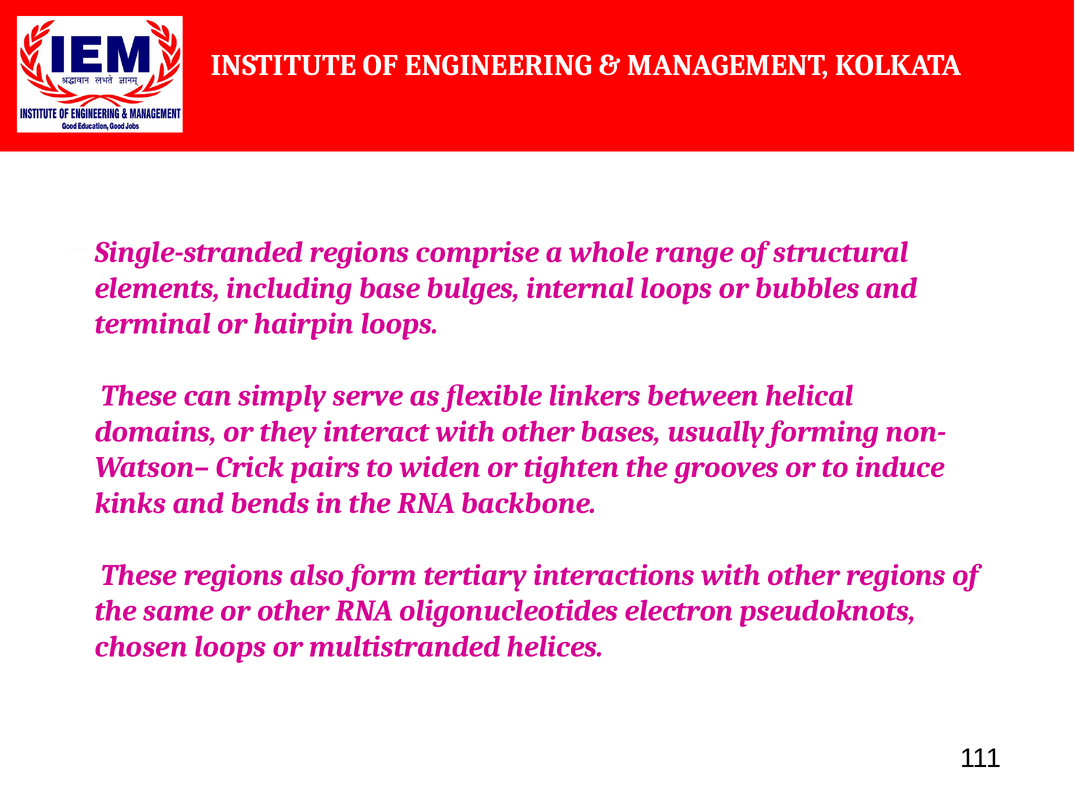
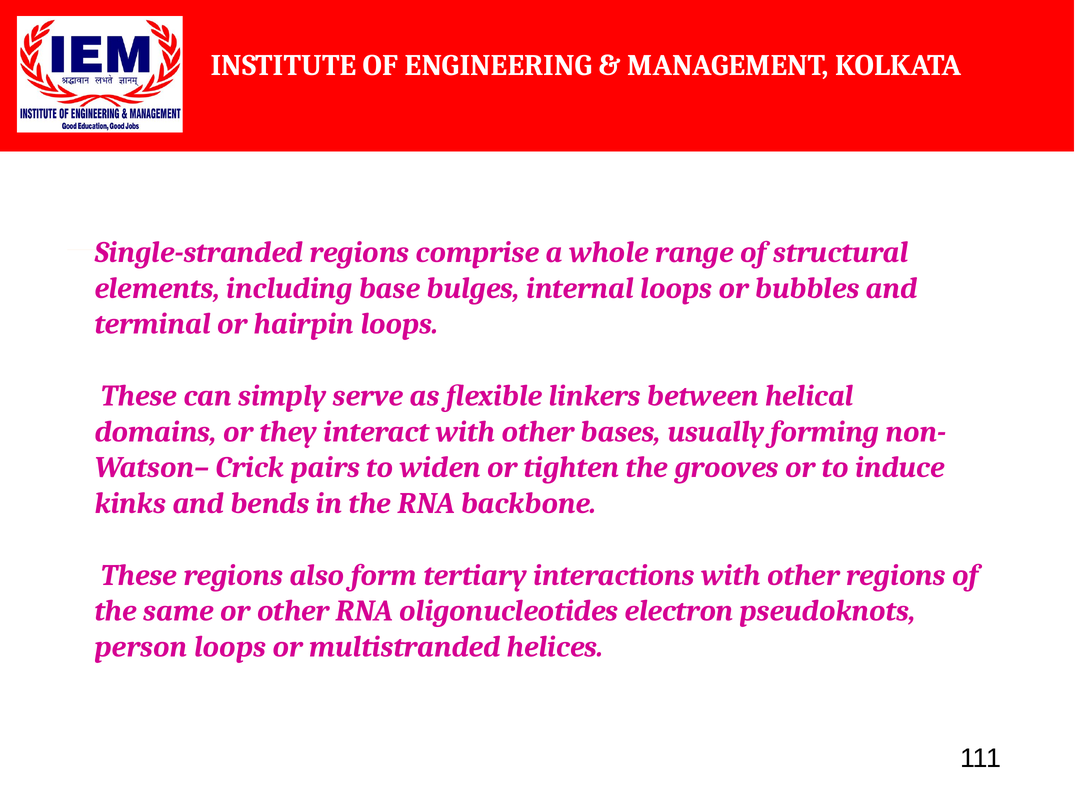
chosen: chosen -> person
